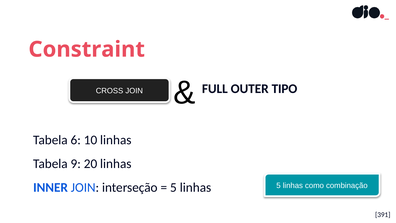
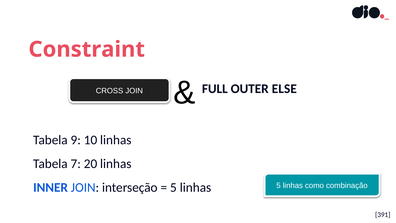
TIPO: TIPO -> ELSE
6: 6 -> 9
9: 9 -> 7
